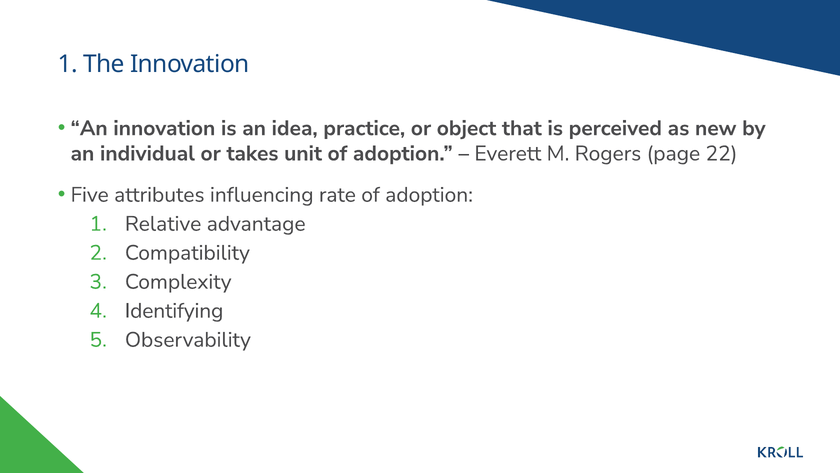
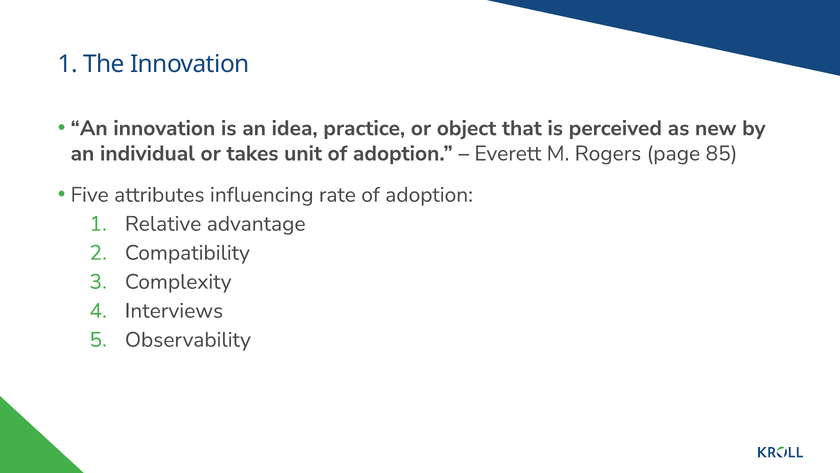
22: 22 -> 85
Identifying: Identifying -> Interviews
